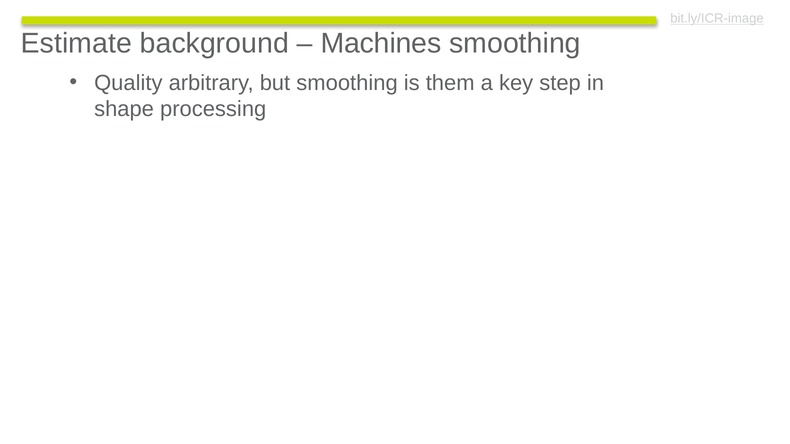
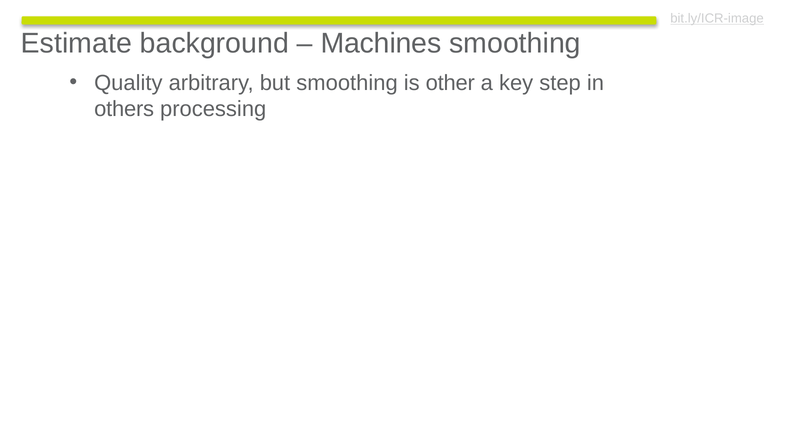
them: them -> other
shape: shape -> others
